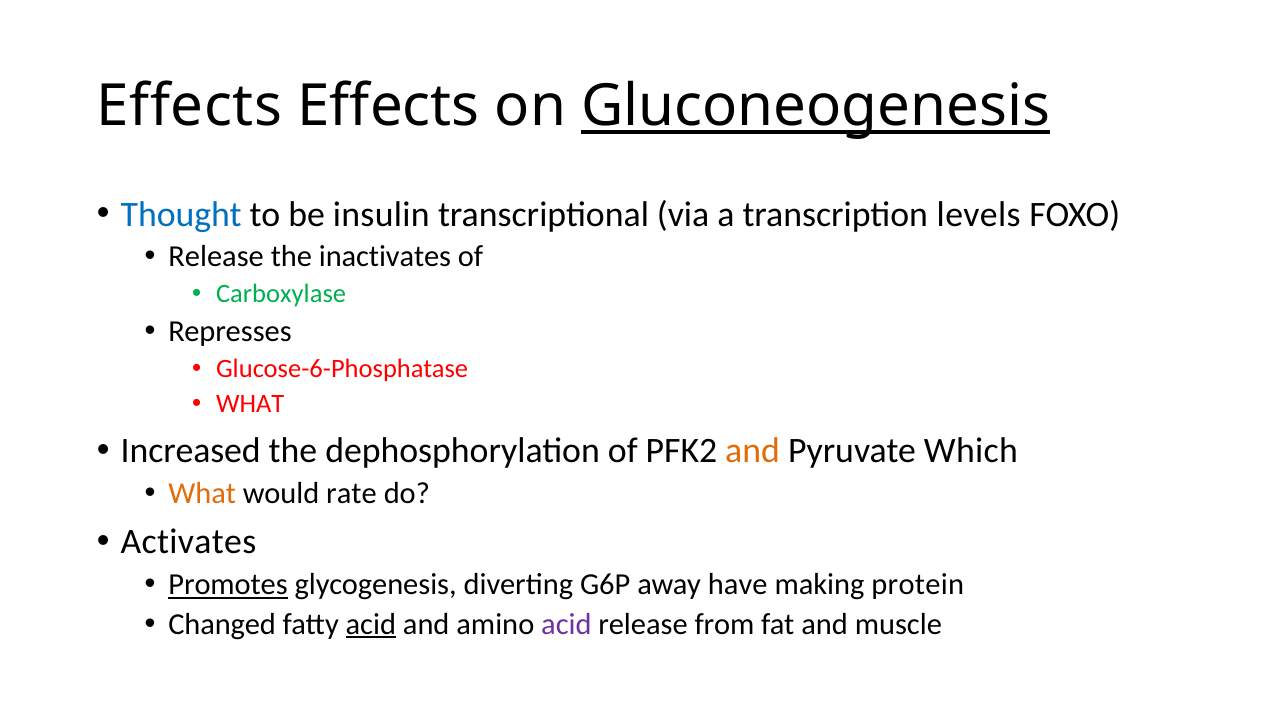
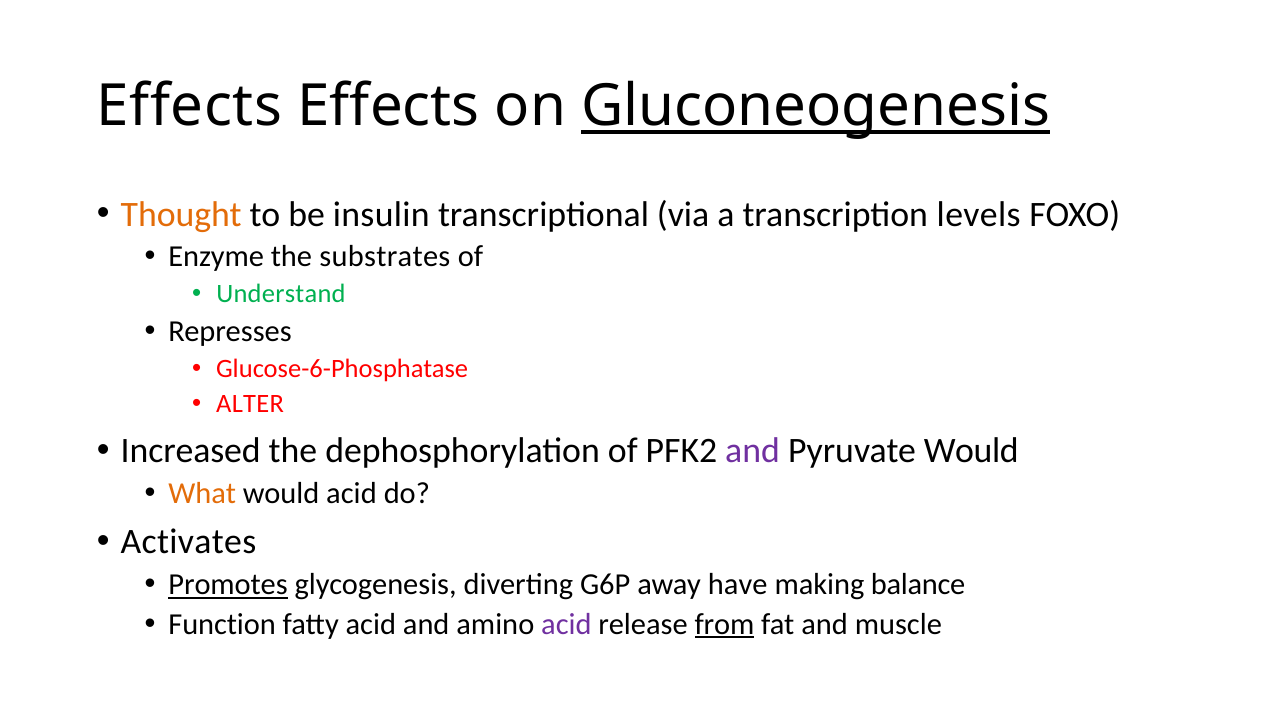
Thought colour: blue -> orange
Release at (216, 257): Release -> Enzyme
inactivates: inactivates -> substrates
Carboxylase: Carboxylase -> Understand
WHAT at (250, 404): WHAT -> ALTER
and at (753, 451) colour: orange -> purple
Pyruvate Which: Which -> Would
would rate: rate -> acid
protein: protein -> balance
Changed: Changed -> Function
acid at (371, 624) underline: present -> none
from underline: none -> present
